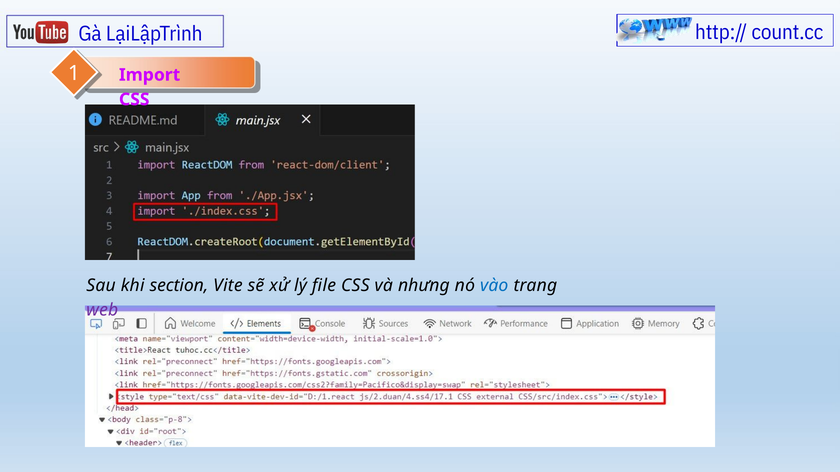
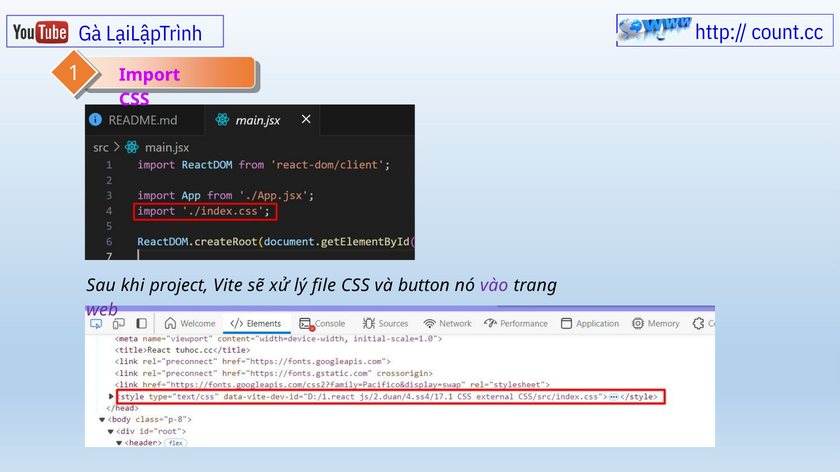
section: section -> project
nhưng: nhưng -> button
vào colour: blue -> purple
